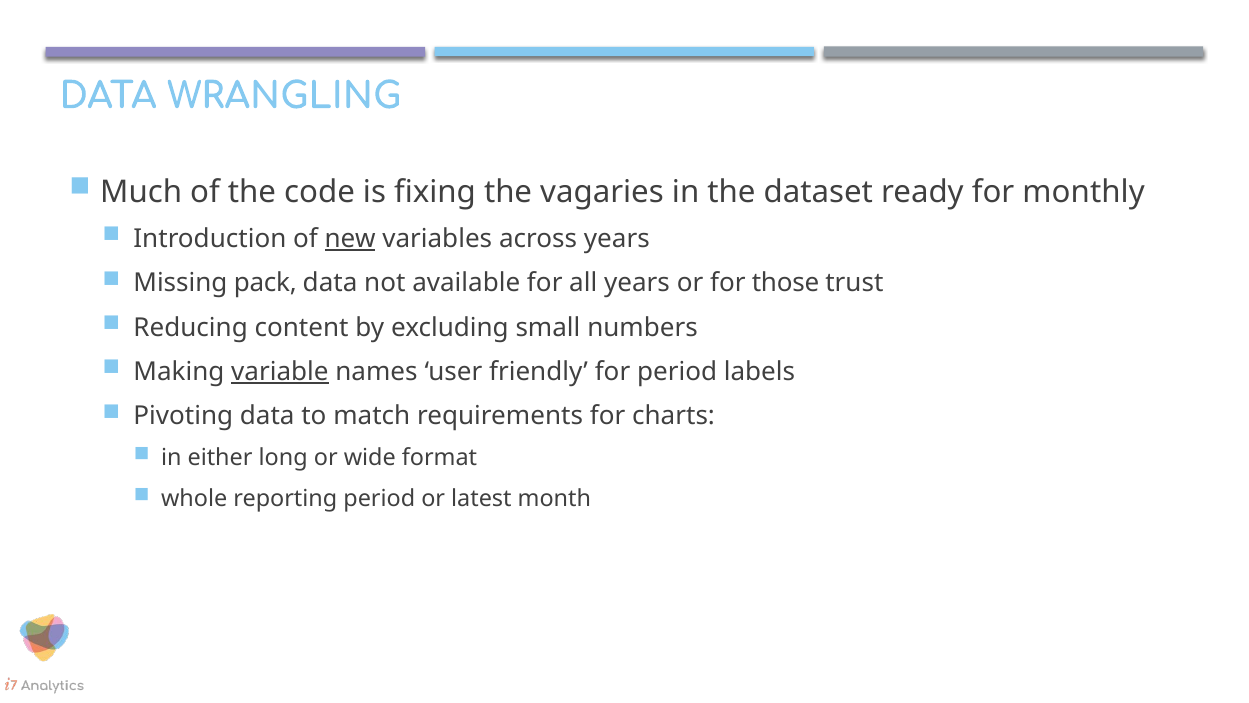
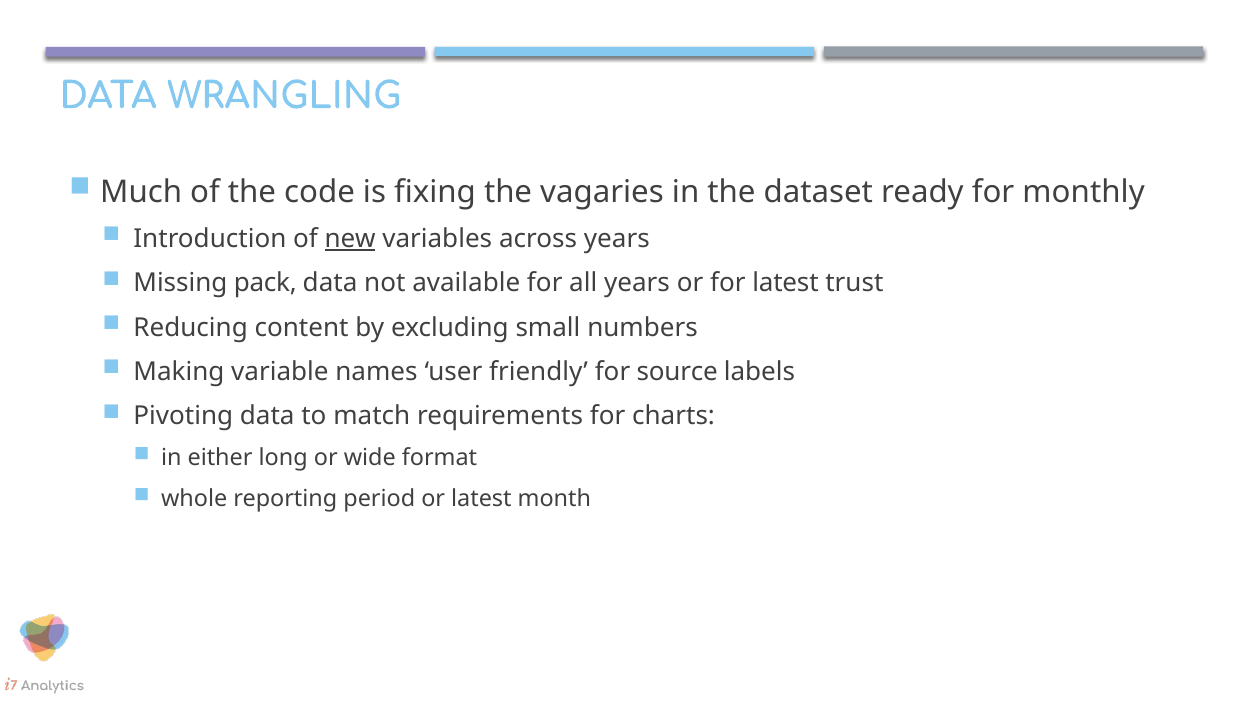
for those: those -> latest
variable underline: present -> none
for period: period -> source
